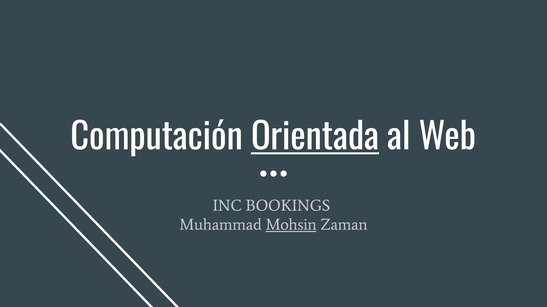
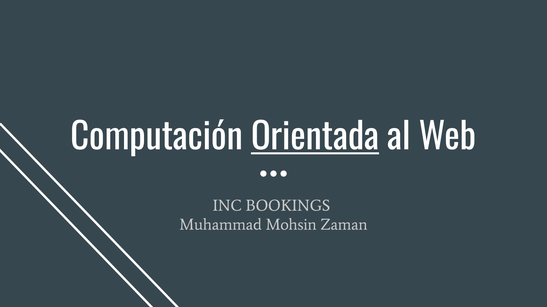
Mohsin underline: present -> none
